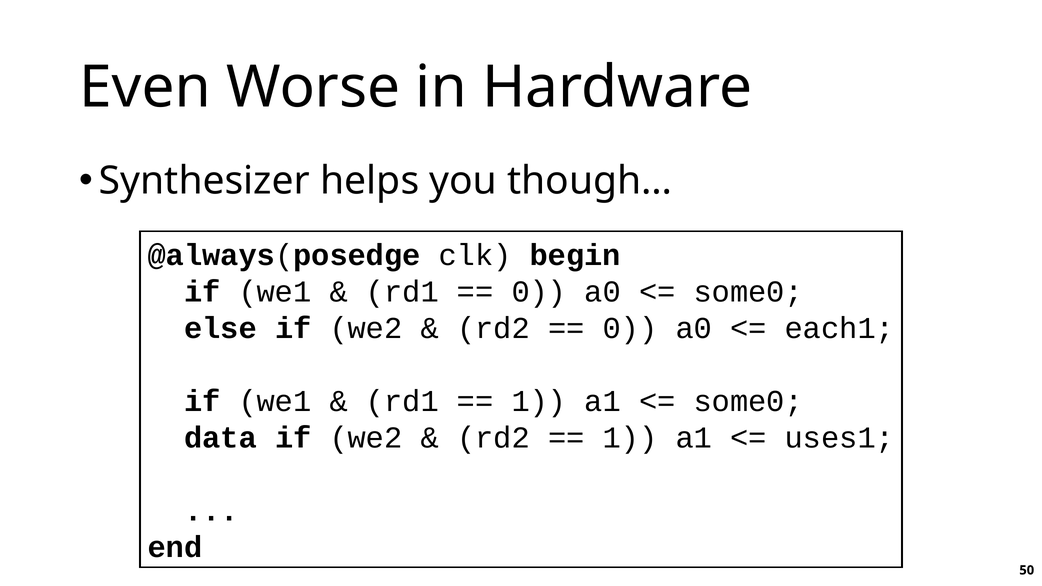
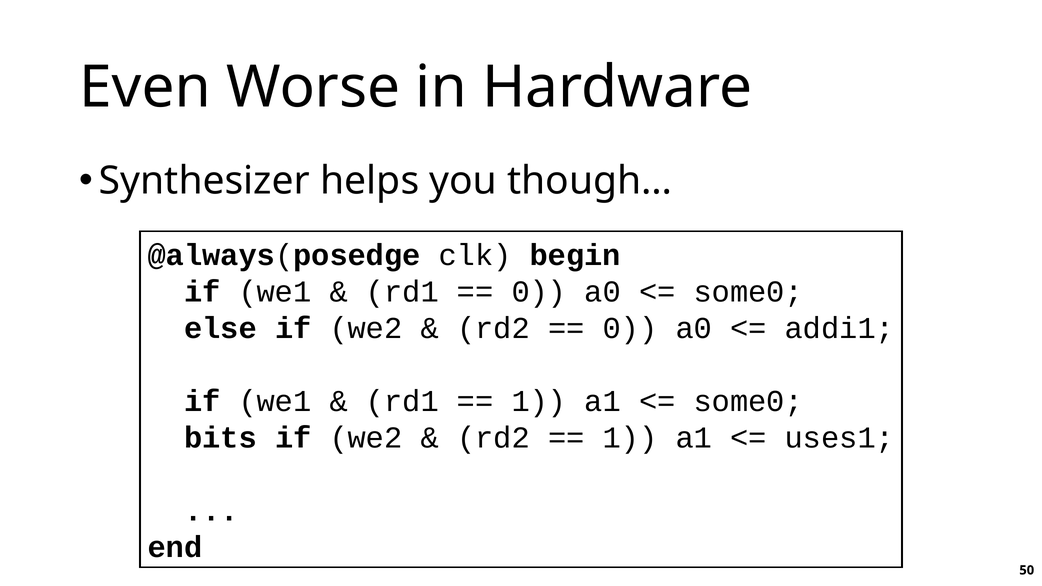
each1: each1 -> addi1
data: data -> bits
